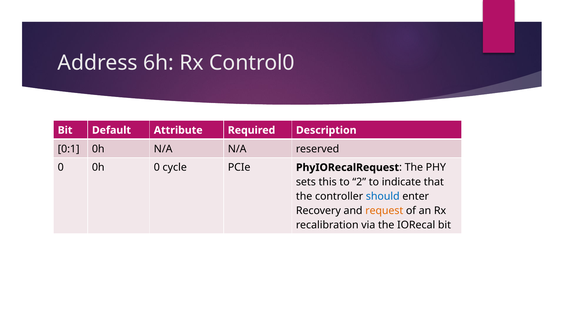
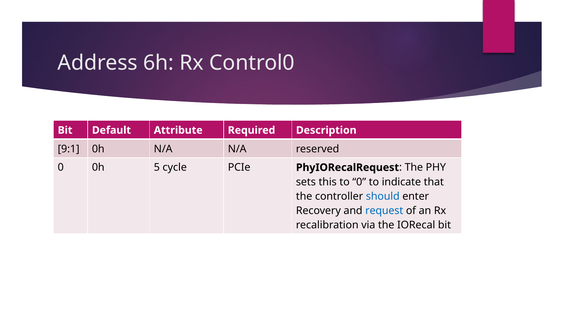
0:1: 0:1 -> 9:1
0h 0: 0 -> 5
to 2: 2 -> 0
request colour: orange -> blue
